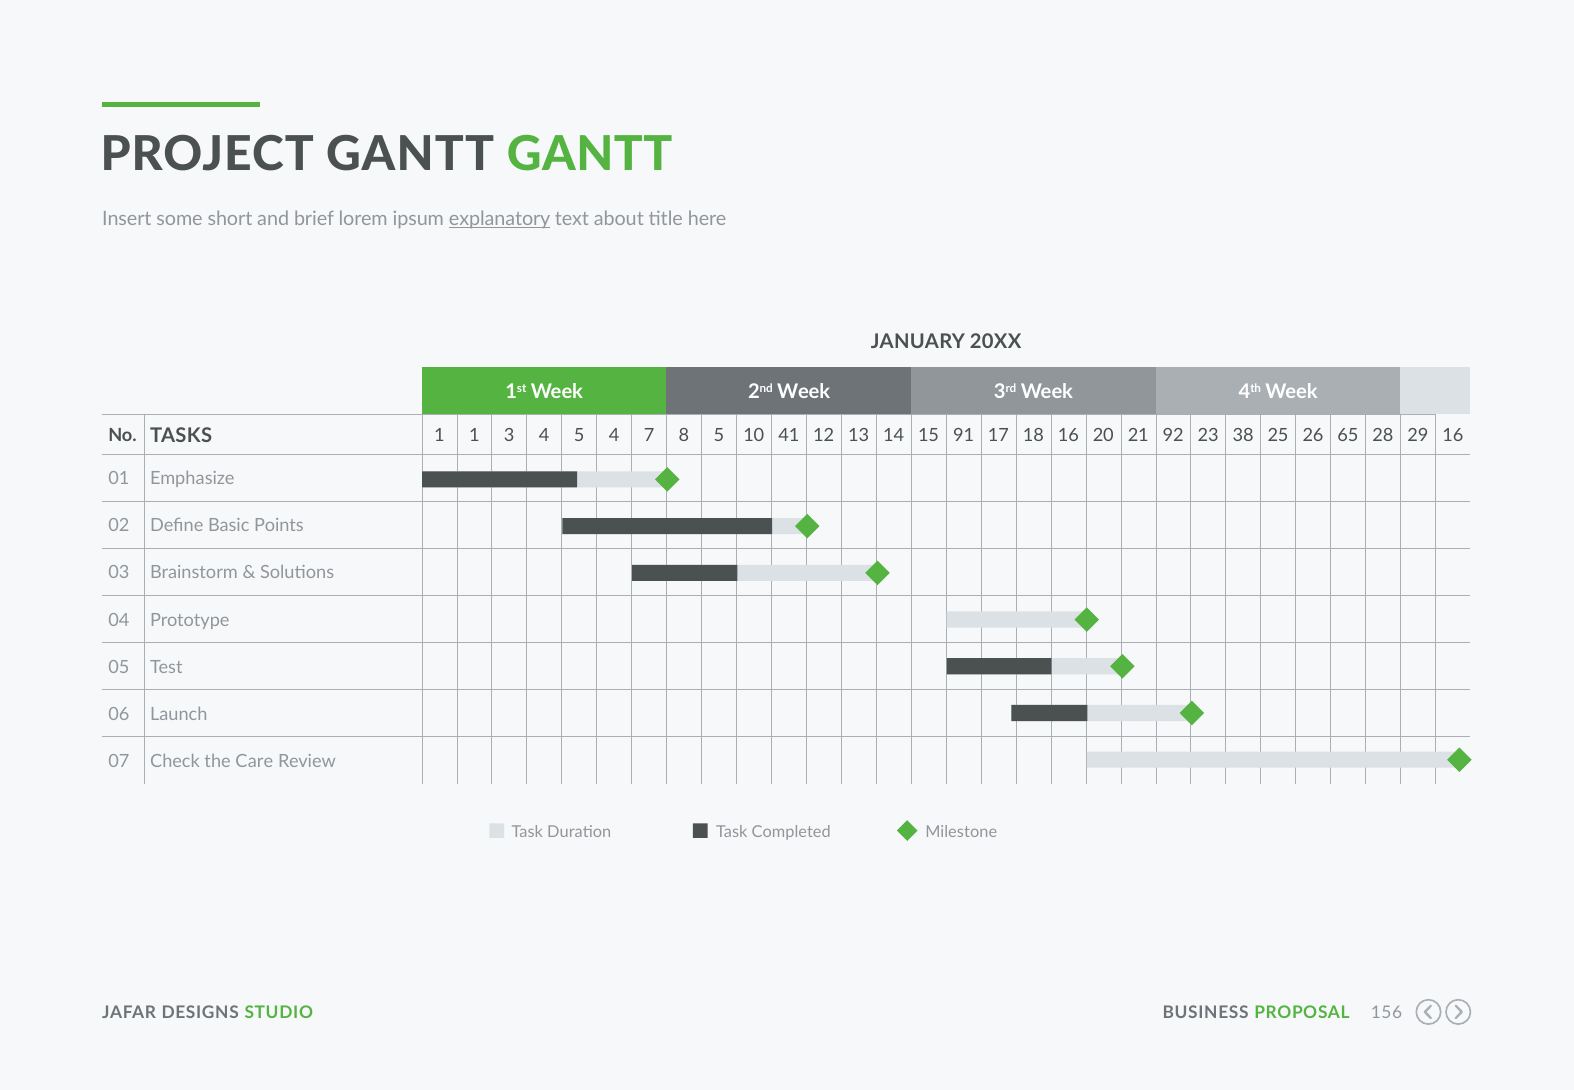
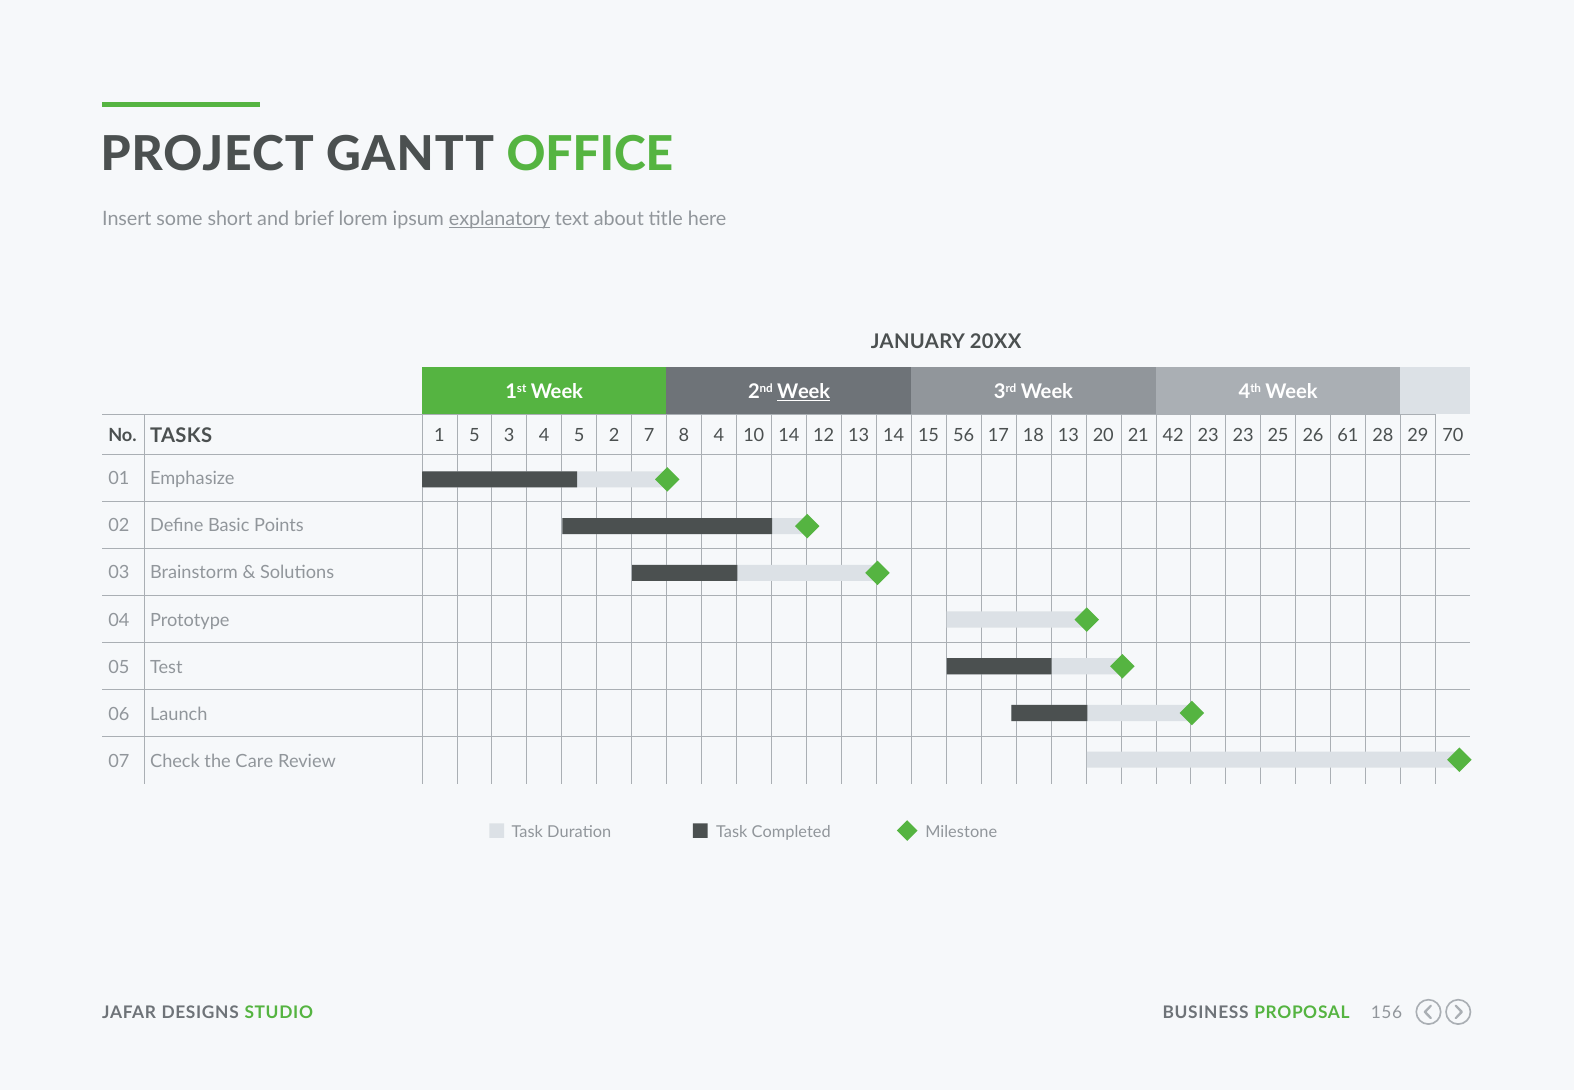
GANTT GANTT: GANTT -> OFFICE
Week at (804, 392) underline: none -> present
1 1: 1 -> 5
5 4: 4 -> 2
8 5: 5 -> 4
10 41: 41 -> 14
91: 91 -> 56
18 16: 16 -> 13
92: 92 -> 42
23 38: 38 -> 23
65: 65 -> 61
29 16: 16 -> 70
